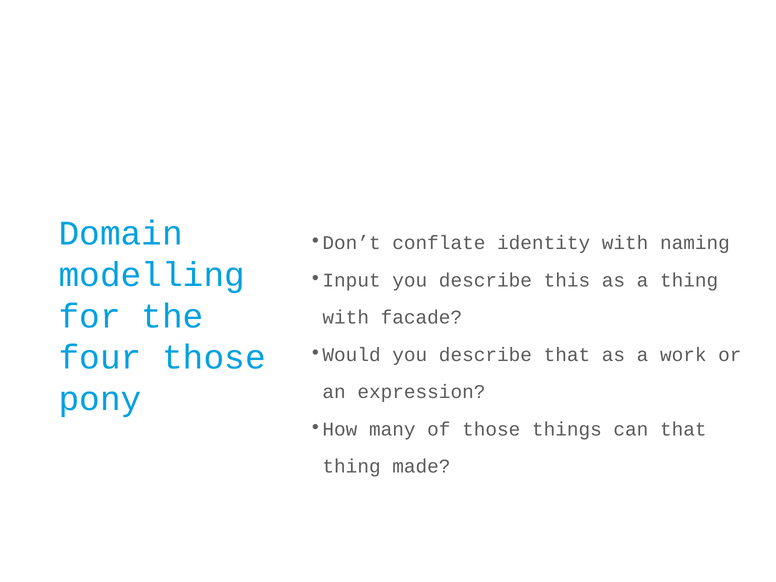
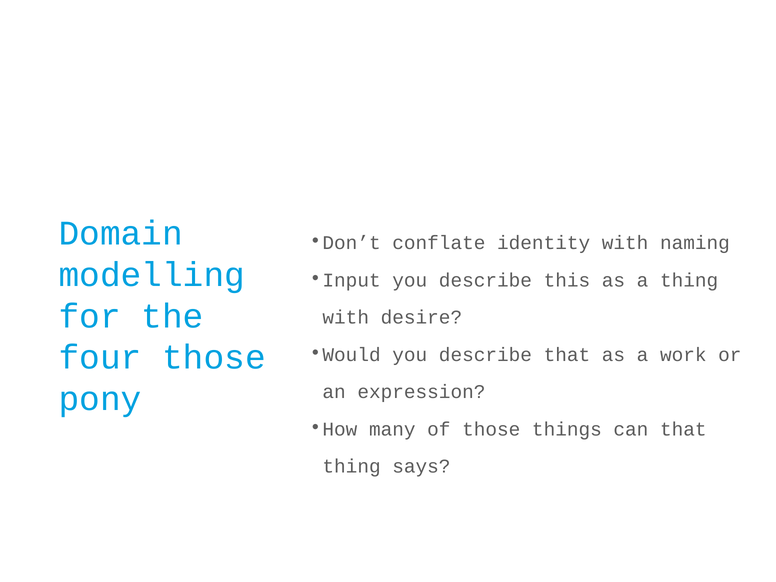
facade: facade -> desire
made: made -> says
